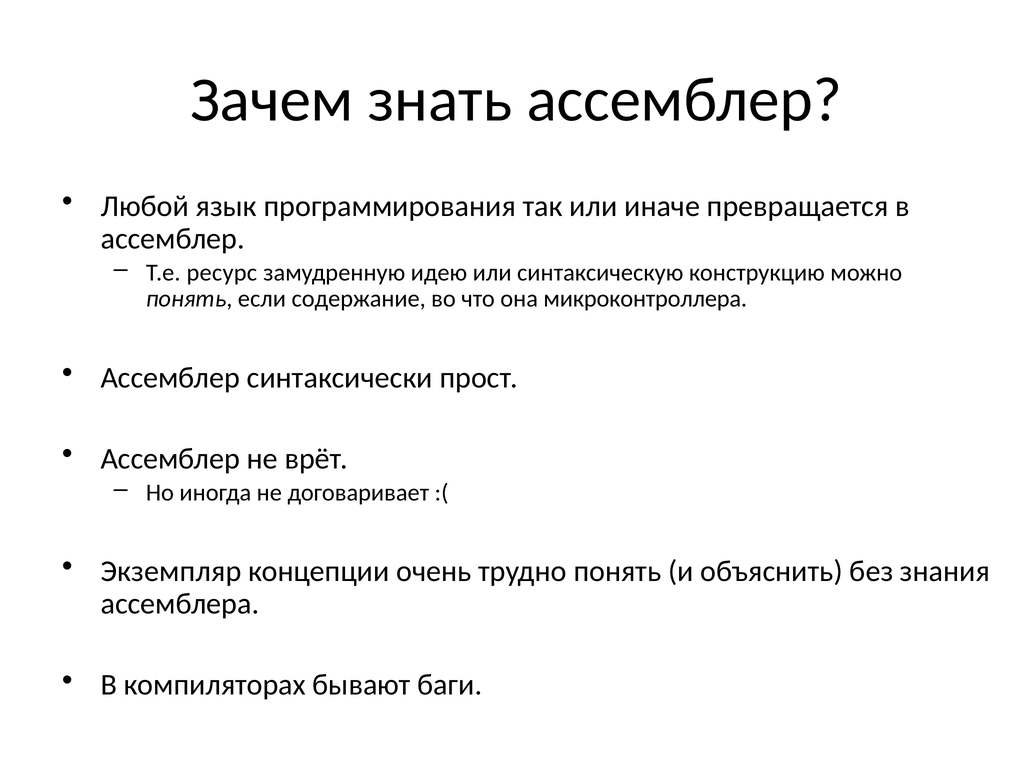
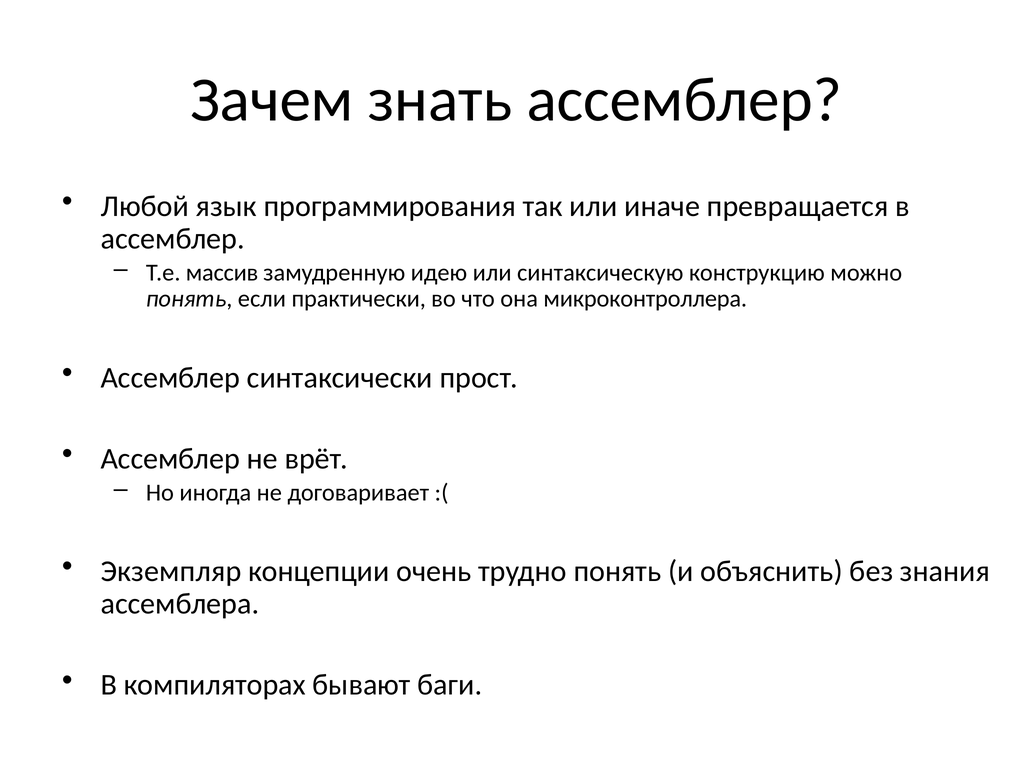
ресурс: ресурс -> массив
содержание: содержание -> практически
